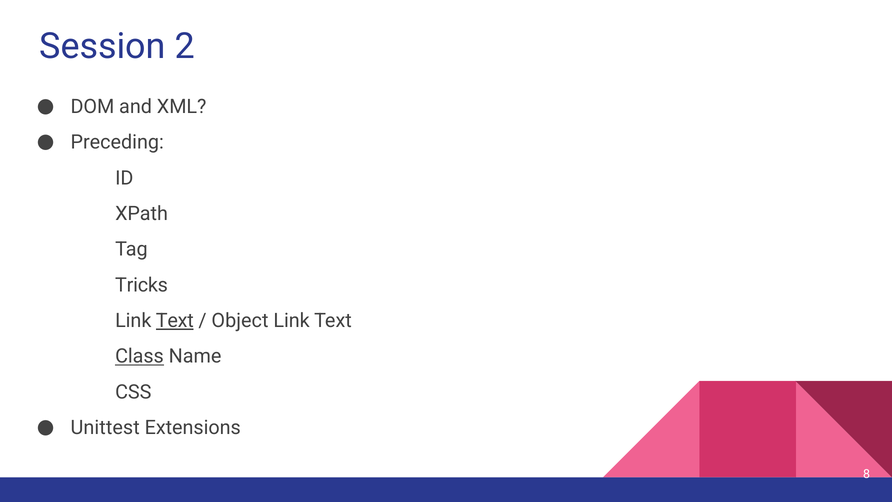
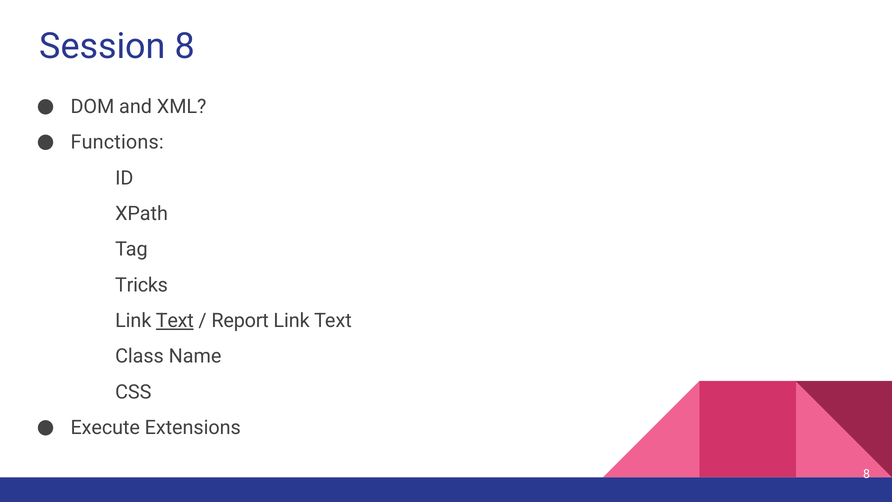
Session 2: 2 -> 8
Preceding: Preceding -> Functions
Object: Object -> Report
Class underline: present -> none
Unittest: Unittest -> Execute
